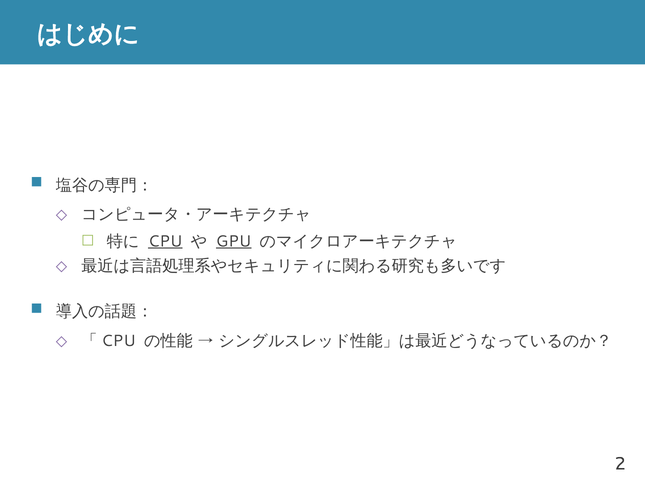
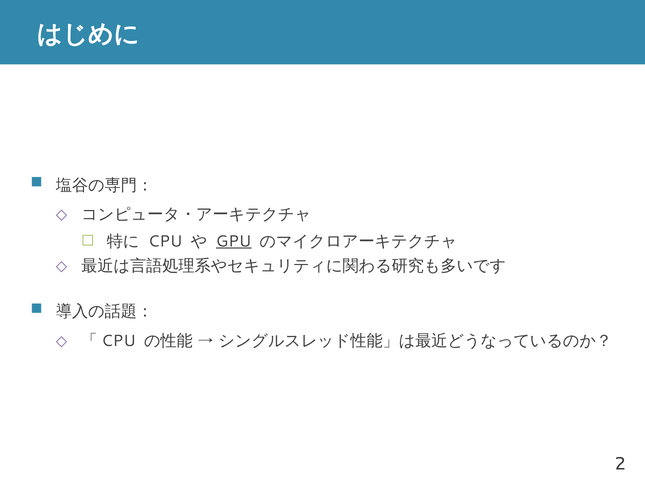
CPU underline: present -> none
